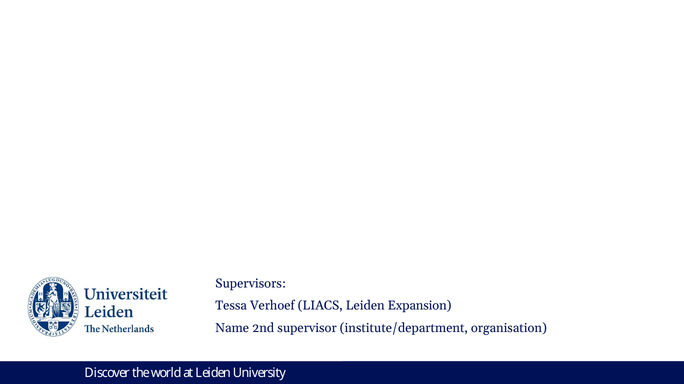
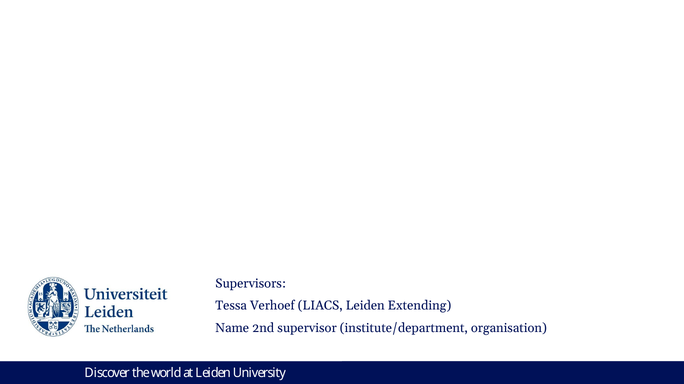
Leiden Expansion: Expansion -> Extending
